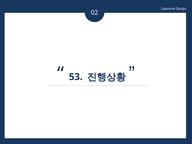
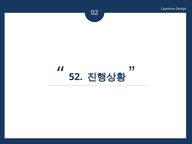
53: 53 -> 52
